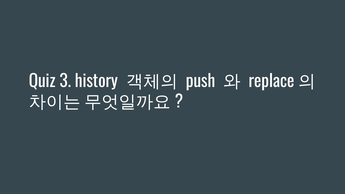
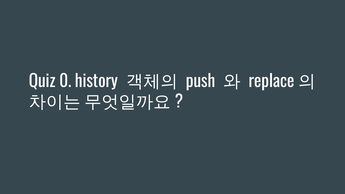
3: 3 -> 0
